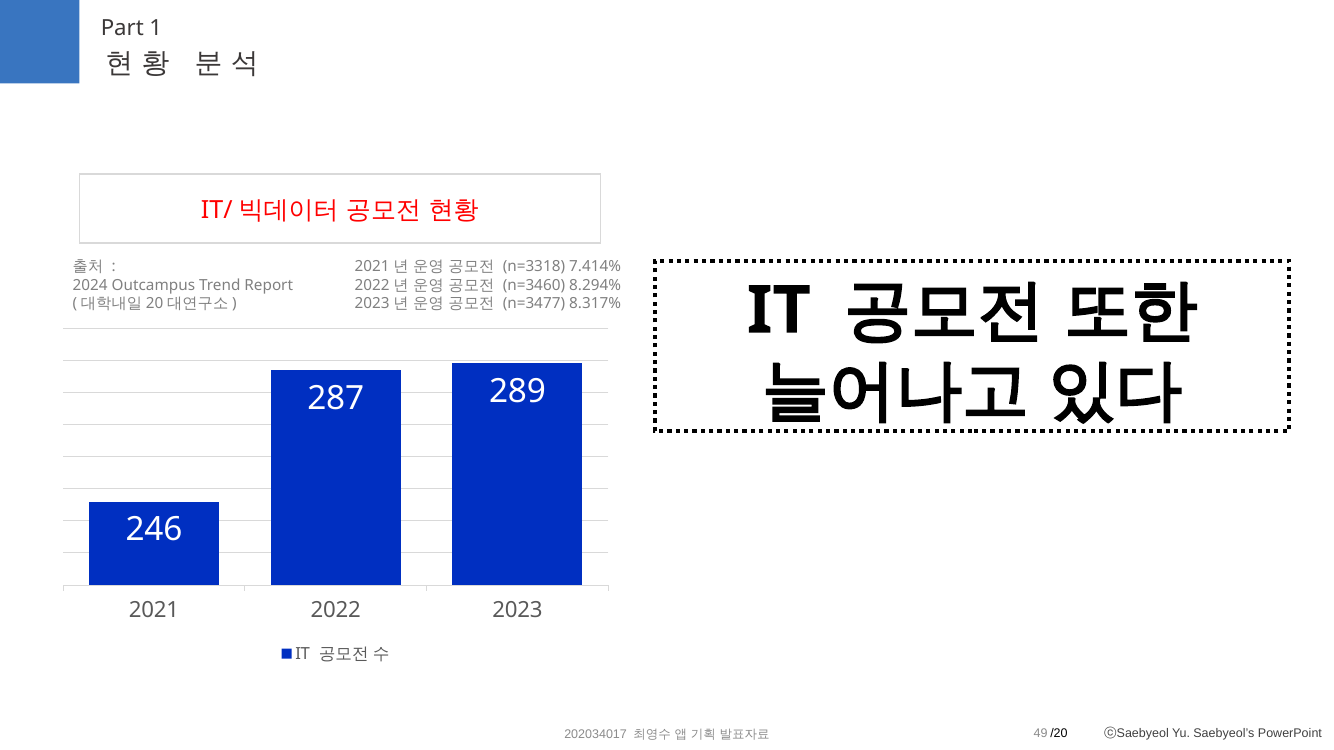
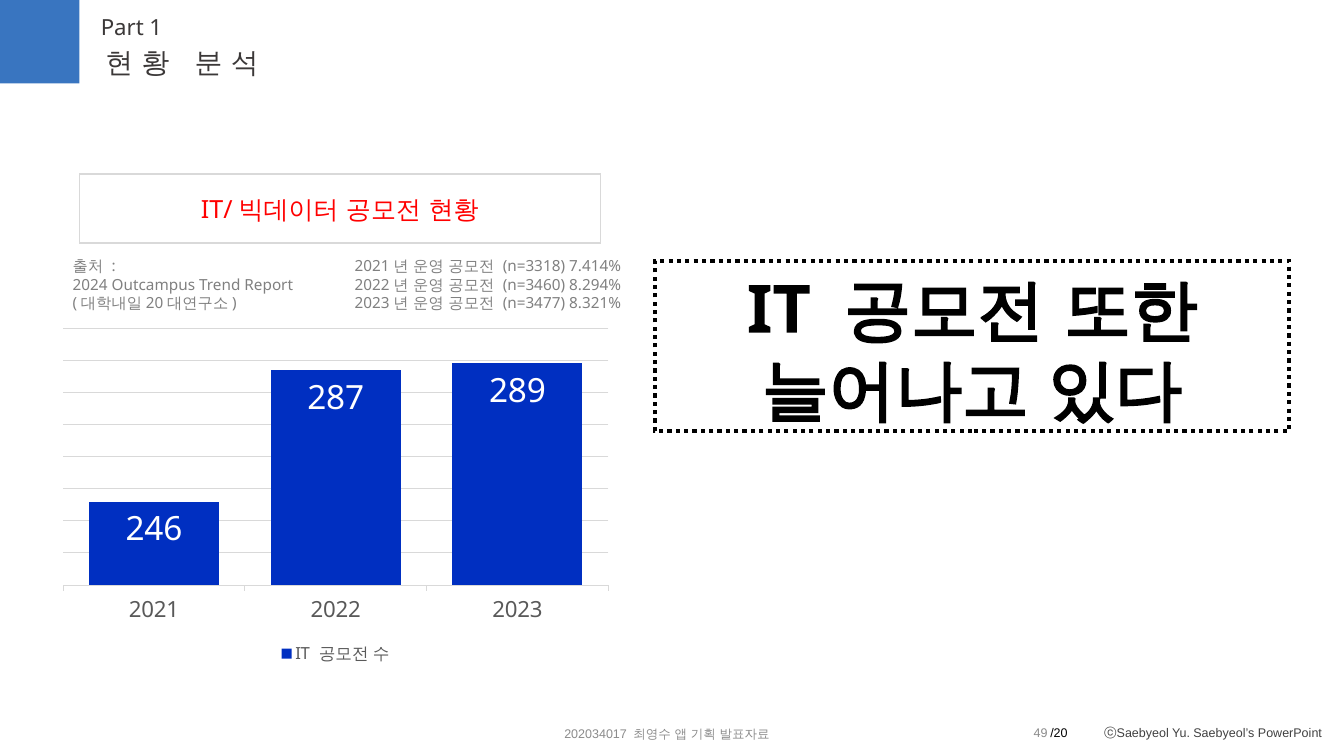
8.317%: 8.317% -> 8.321%
